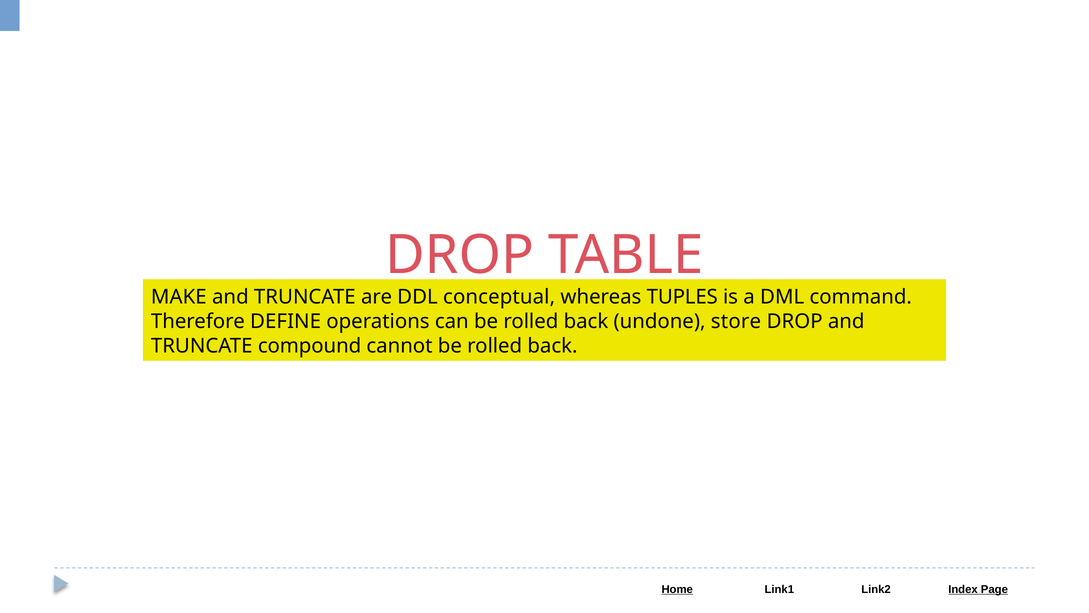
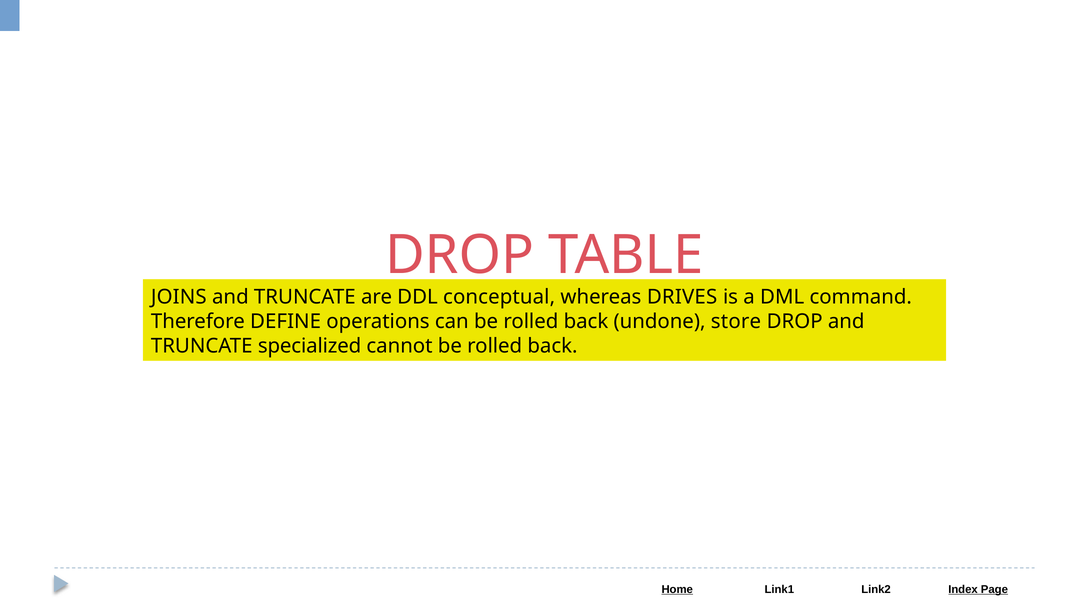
MAKE: MAKE -> JOINS
TUPLES: TUPLES -> DRIVES
compound: compound -> specialized
